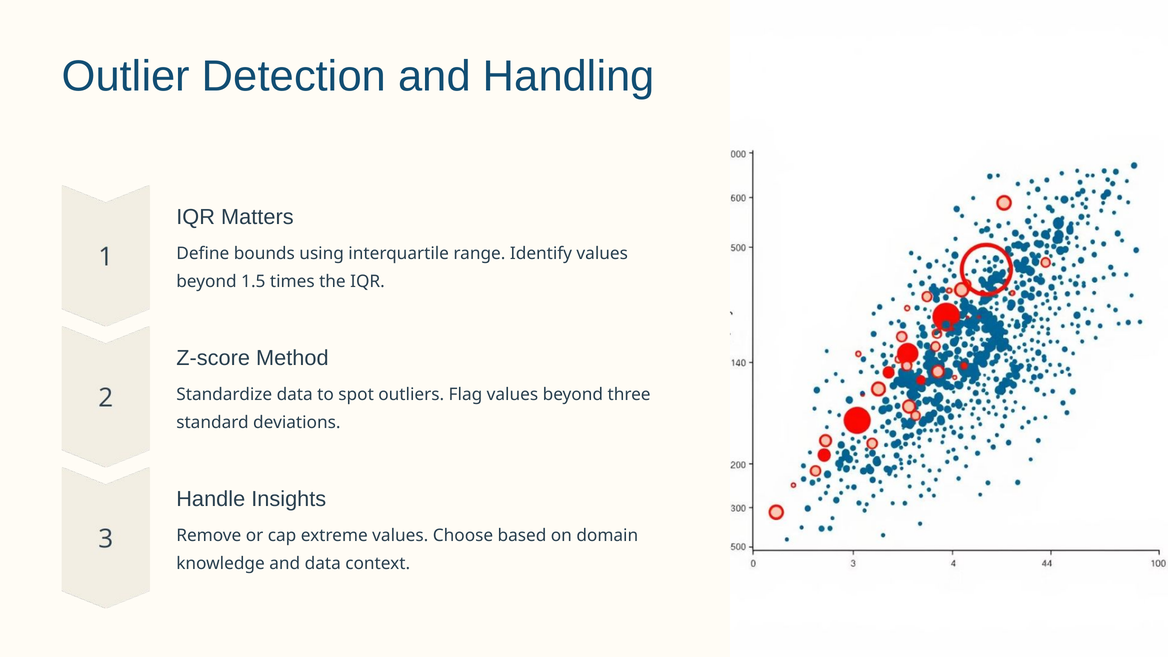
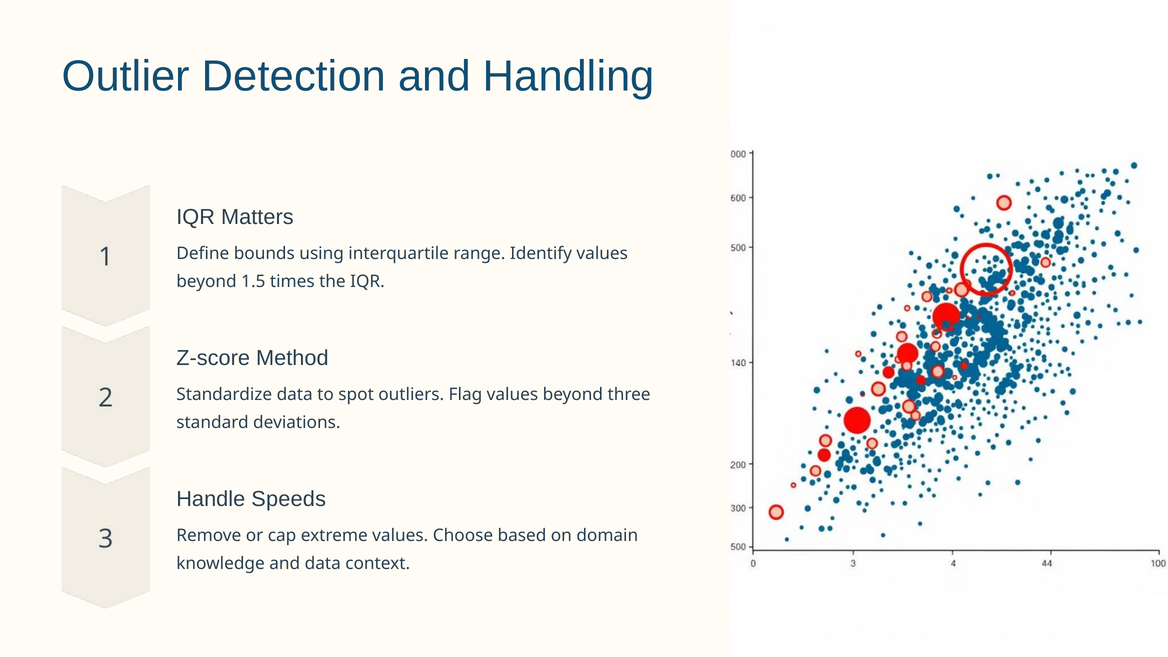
Insights: Insights -> Speeds
